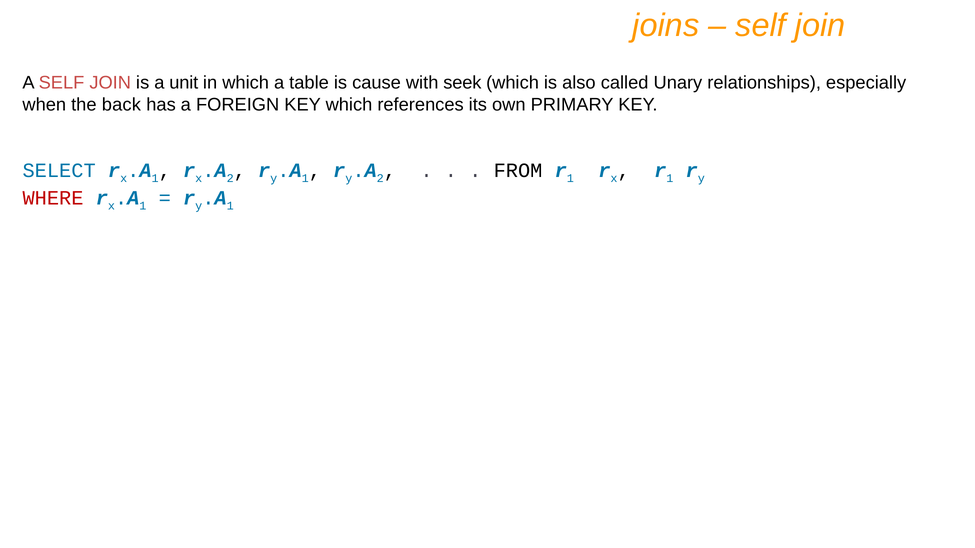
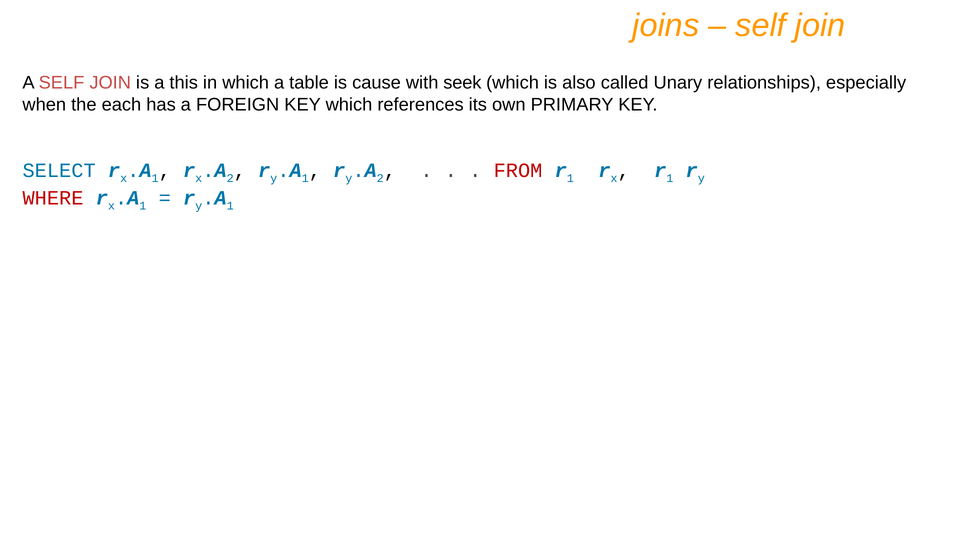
unit: unit -> this
back: back -> each
FROM colour: black -> red
